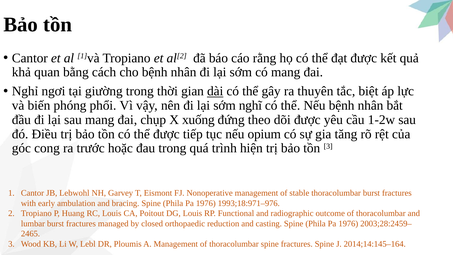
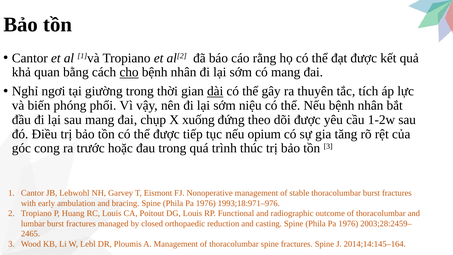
cho underline: none -> present
biệt: biệt -> tích
nghĩ: nghĩ -> niệu
hiện: hiện -> thúc
